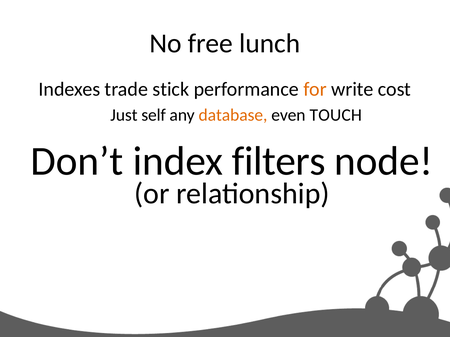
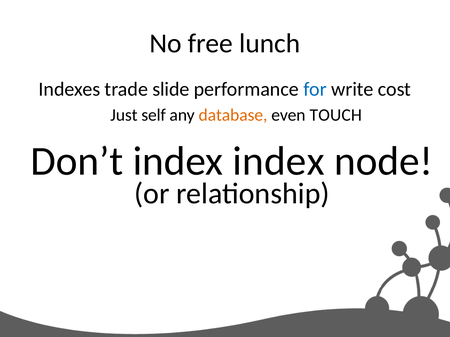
stick: stick -> slide
for colour: orange -> blue
index filters: filters -> index
